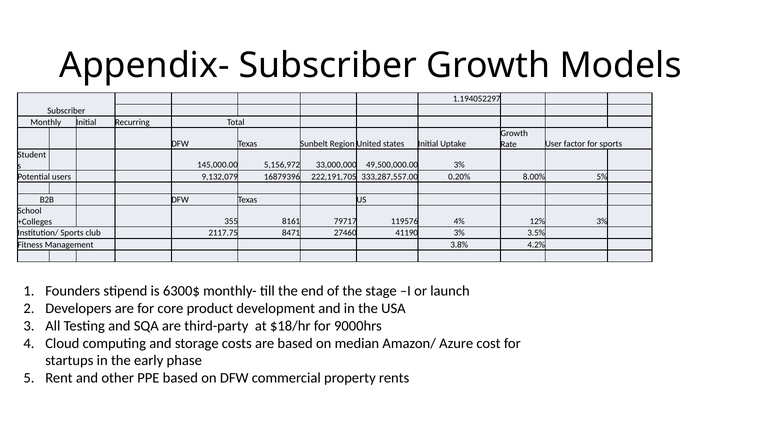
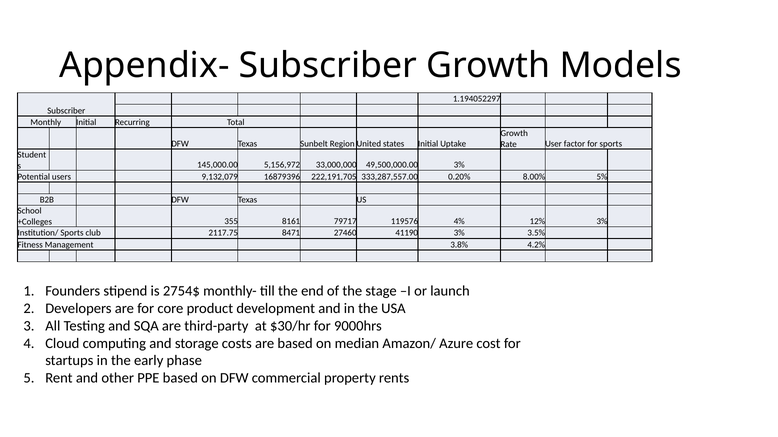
6300$: 6300$ -> 2754$
$18/hr: $18/hr -> $30/hr
